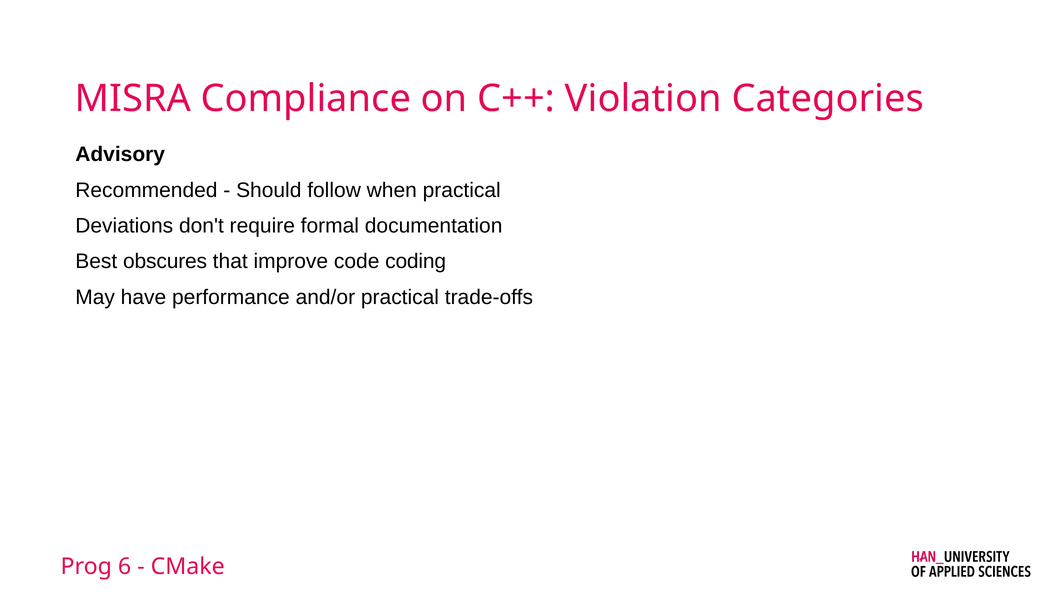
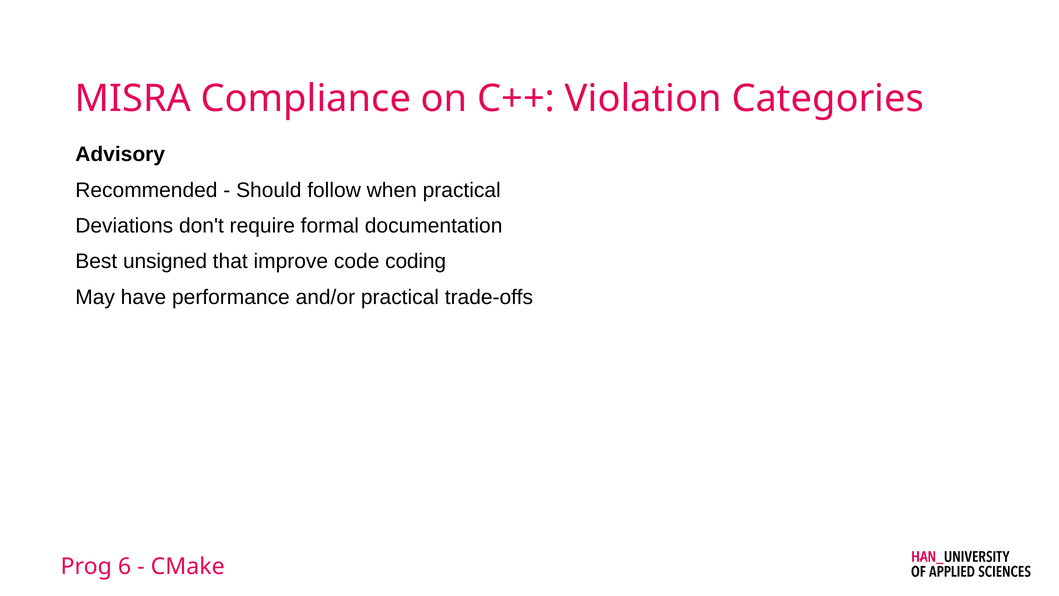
obscures: obscures -> unsigned
